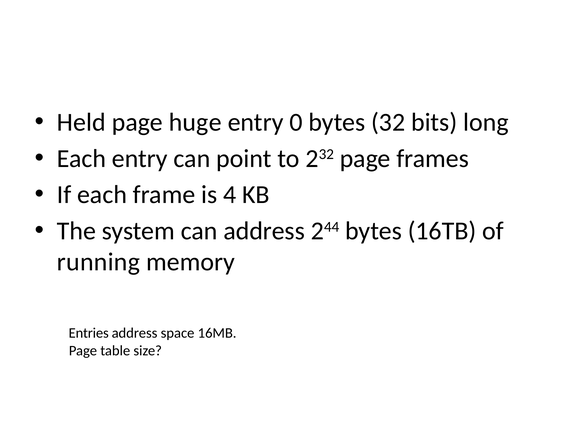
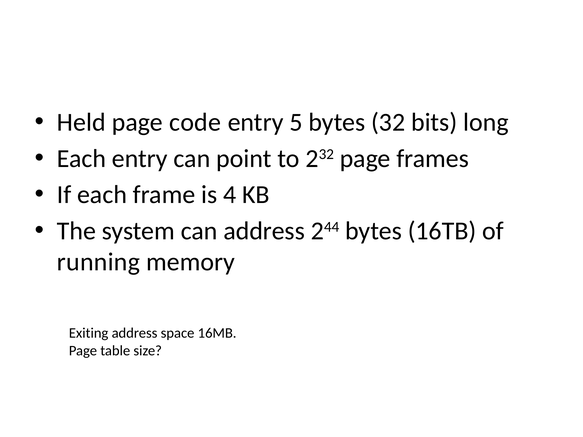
huge: huge -> code
0: 0 -> 5
Entries: Entries -> Exiting
